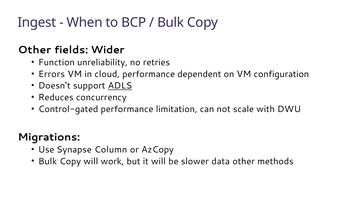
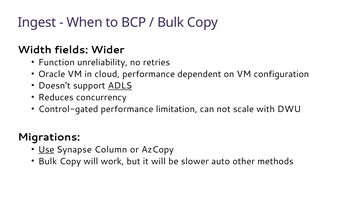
Other at (35, 50): Other -> Width
Errors: Errors -> Oracle
Use underline: none -> present
data: data -> auto
